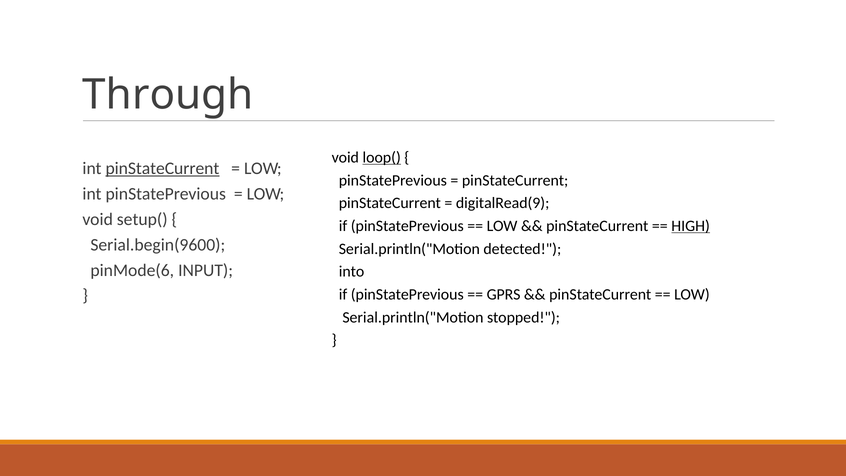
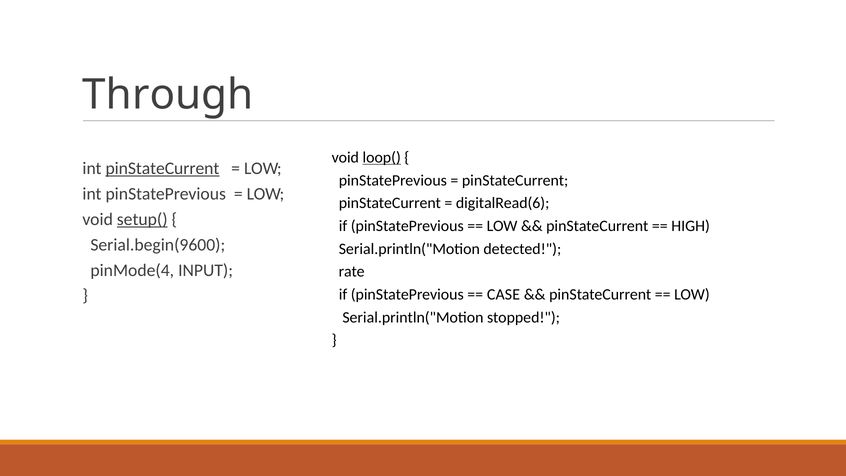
digitalRead(9: digitalRead(9 -> digitalRead(6
setup( underline: none -> present
HIGH underline: present -> none
pinMode(6: pinMode(6 -> pinMode(4
into: into -> rate
GPRS: GPRS -> CASE
